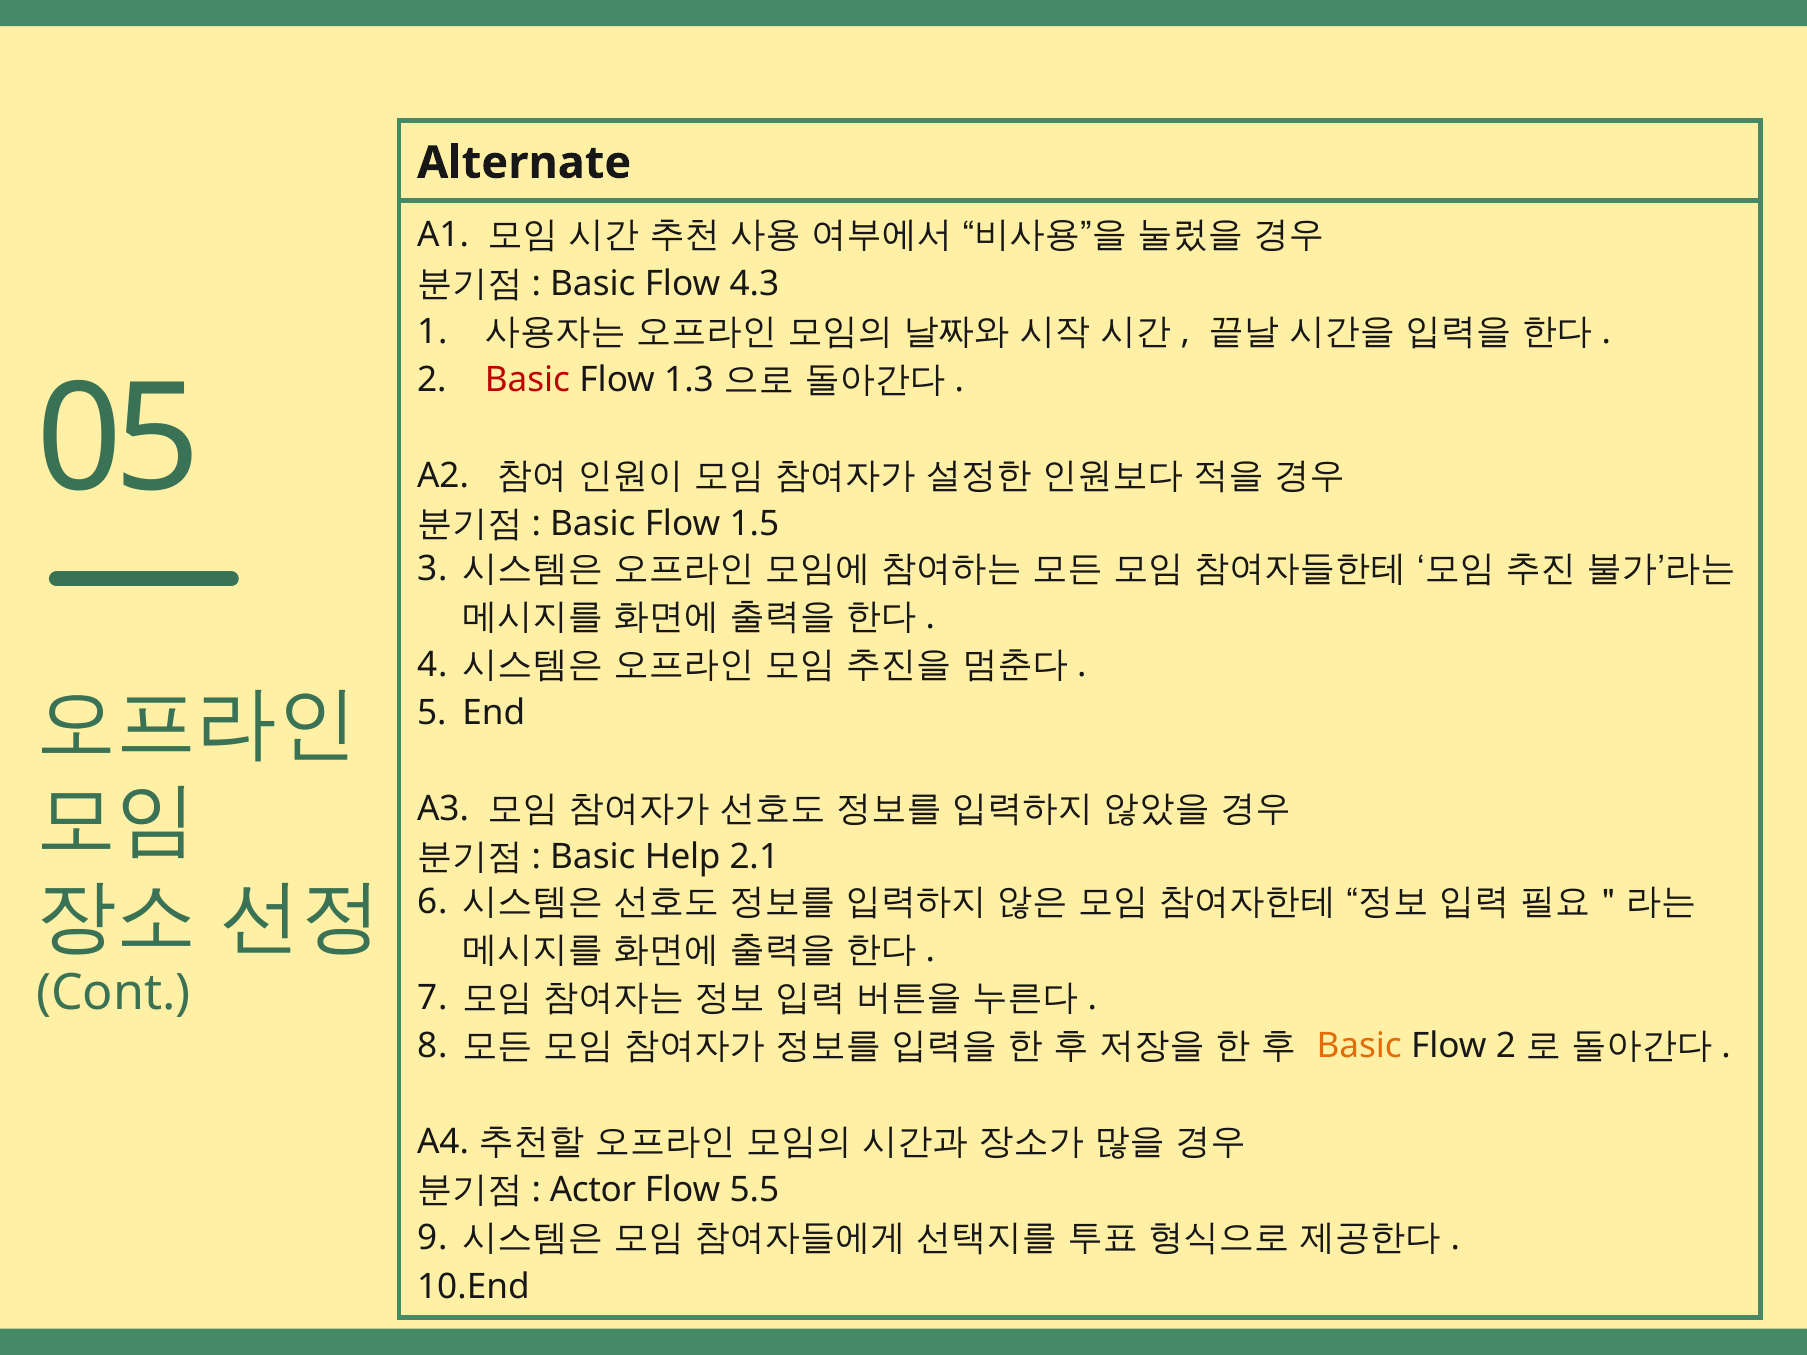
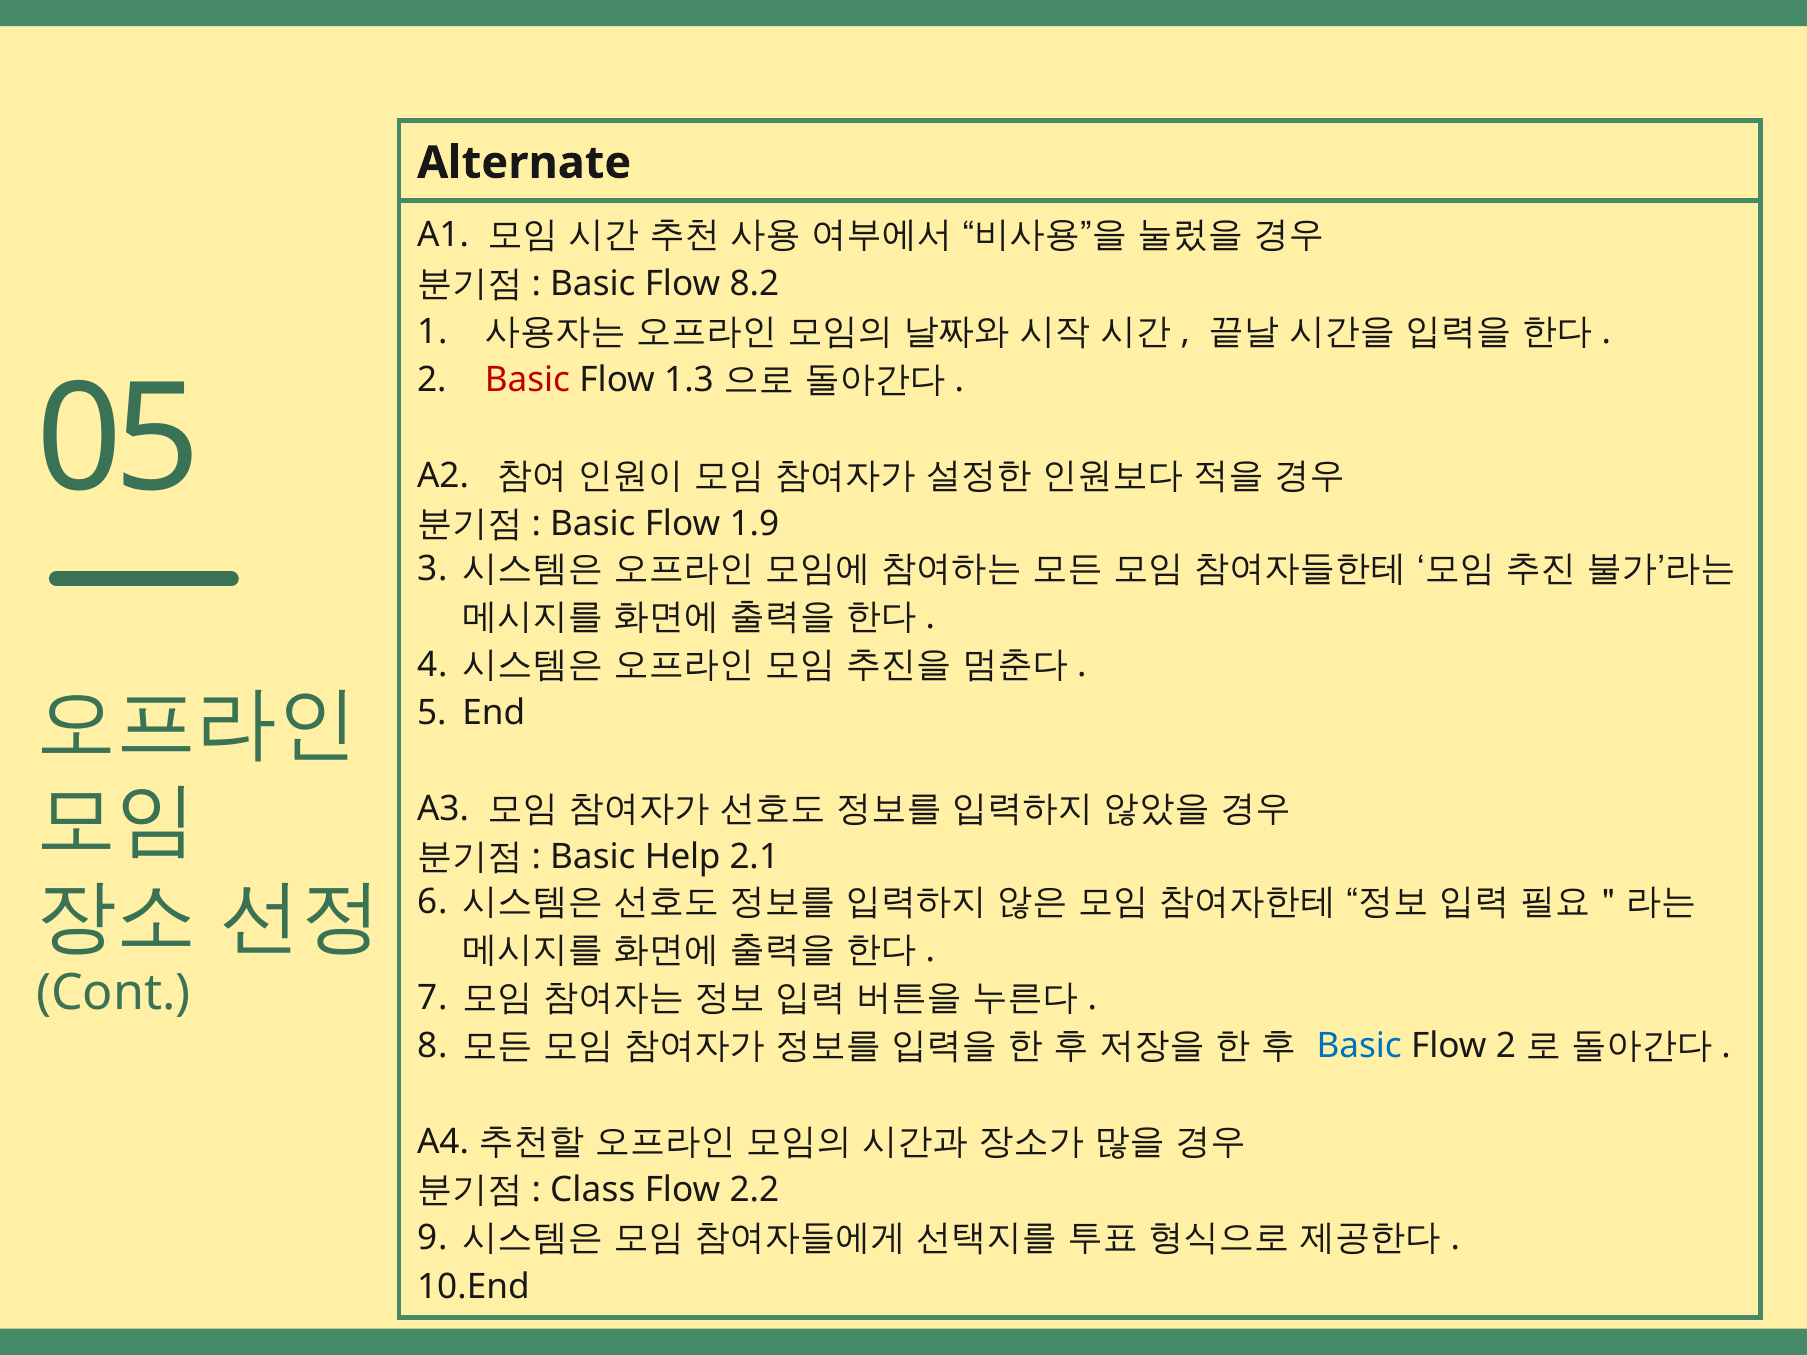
4.3: 4.3 -> 8.2
1.5: 1.5 -> 1.9
Basic at (1359, 1046) colour: orange -> blue
Actor: Actor -> Class
5.5: 5.5 -> 2.2
